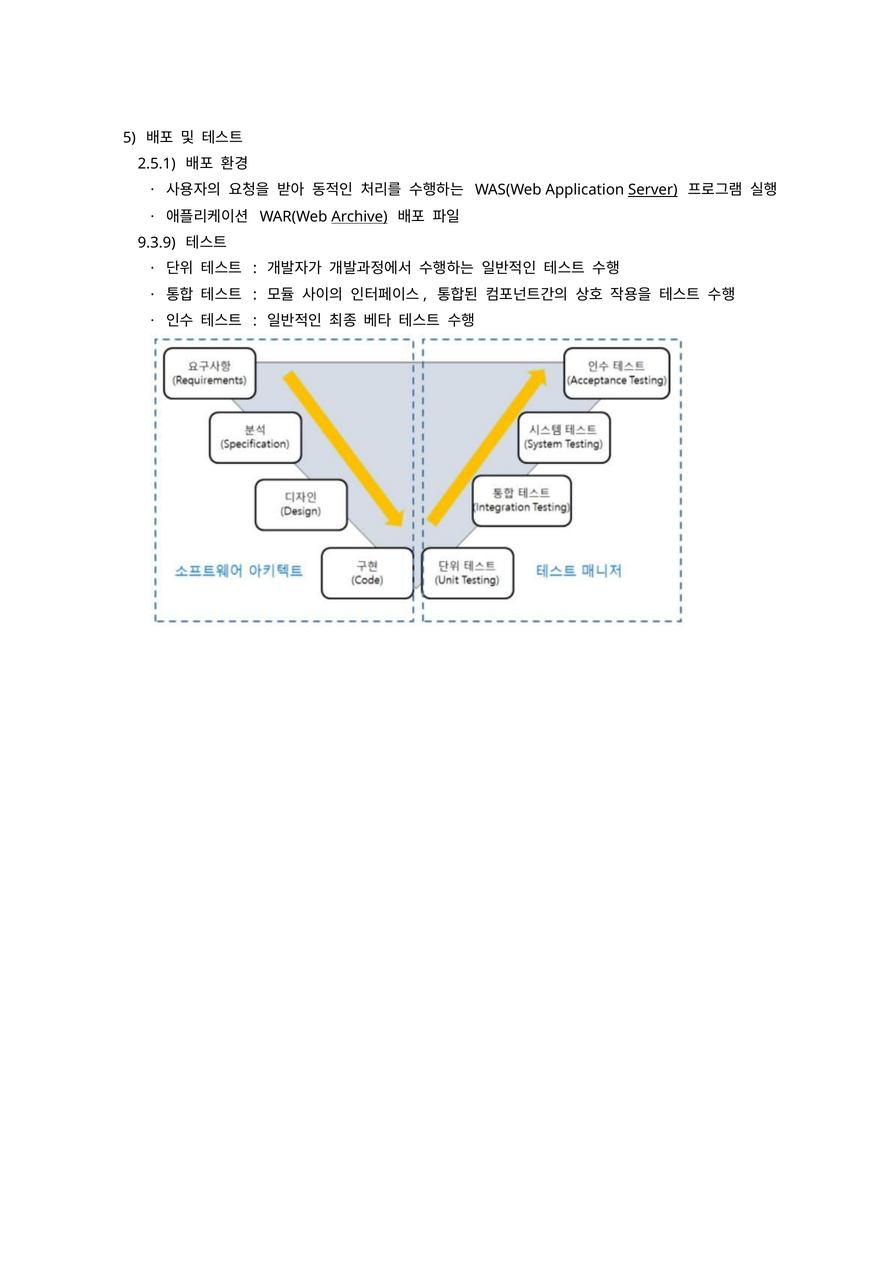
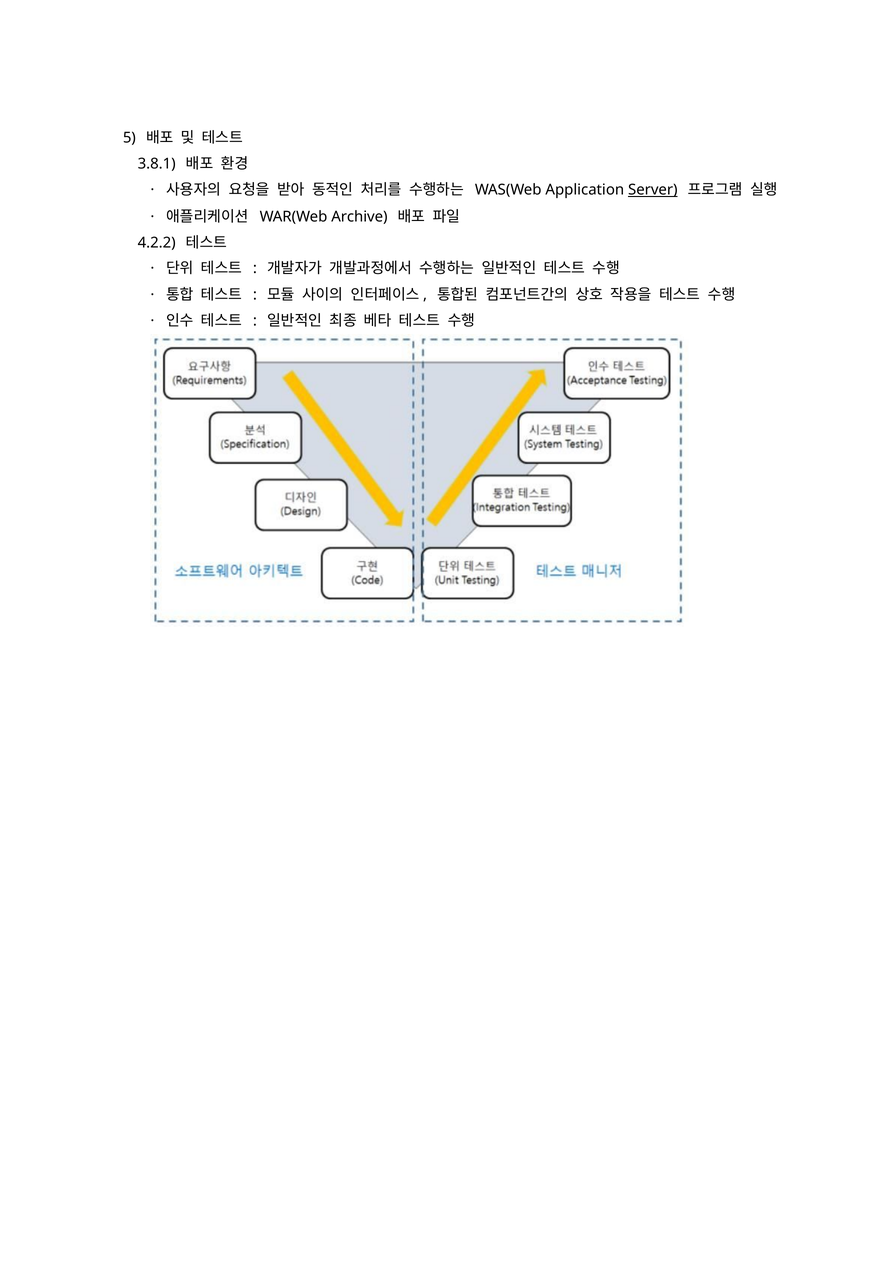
2.5.1: 2.5.1 -> 3.8.1
Archive underline: present -> none
9.3.9: 9.3.9 -> 4.2.2
